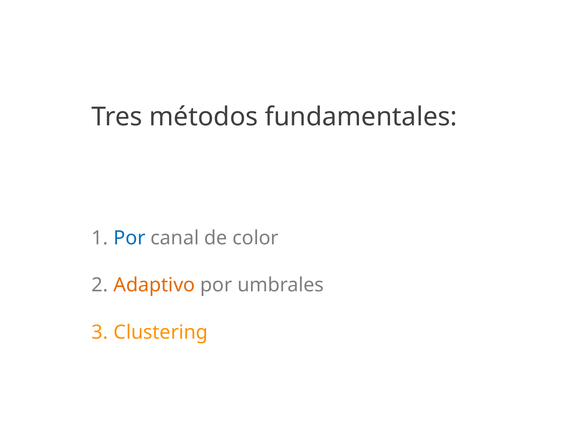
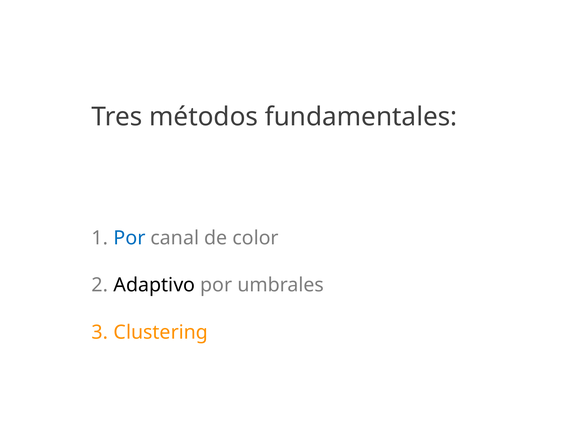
Adaptivo colour: orange -> black
